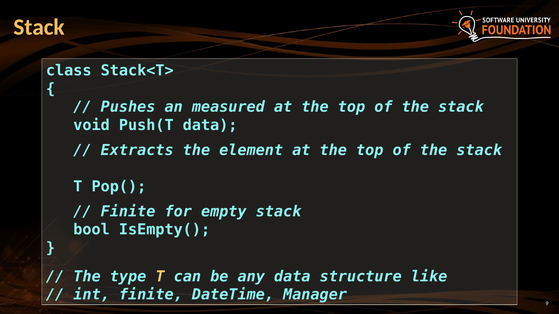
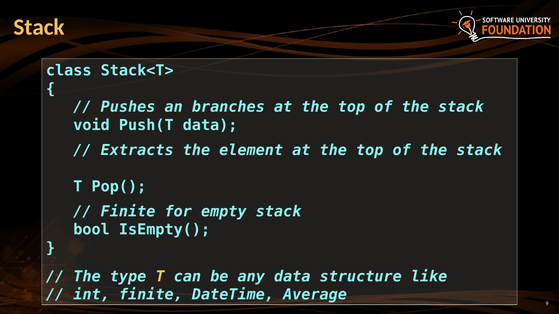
measured: measured -> branches
Manager: Manager -> Average
